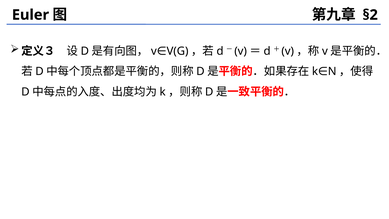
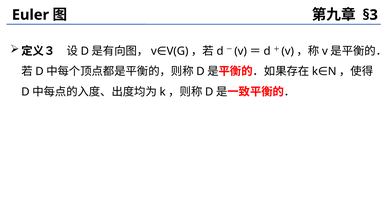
§2: §2 -> §3
